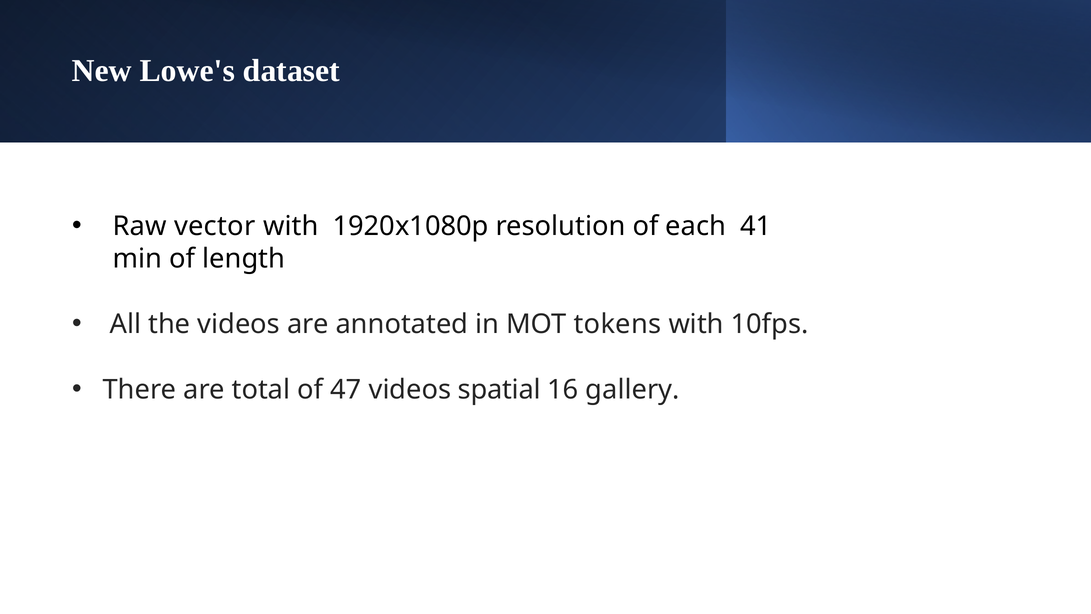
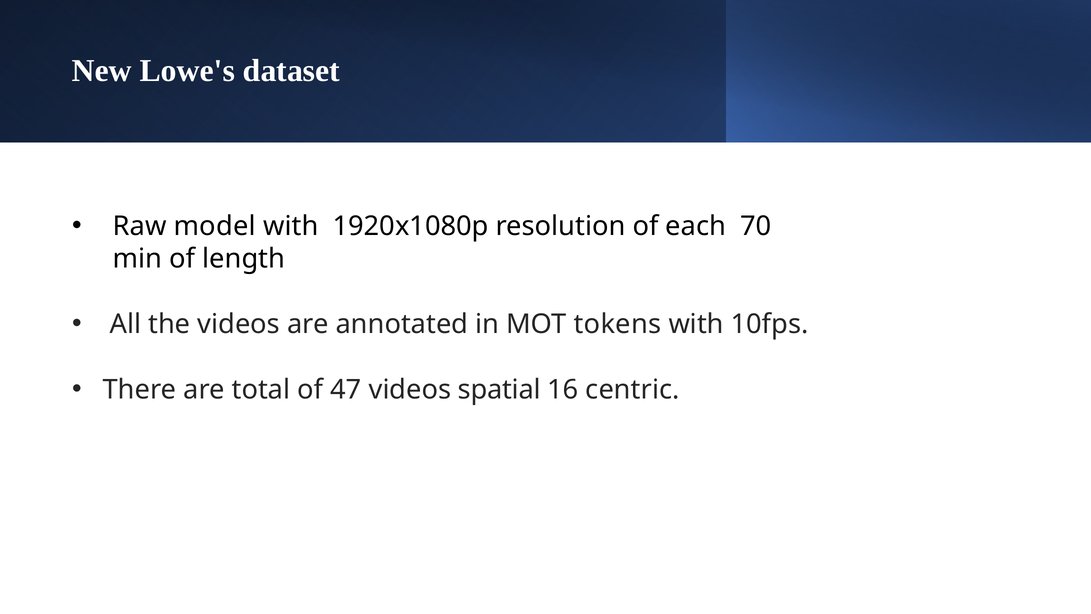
vector: vector -> model
41: 41 -> 70
gallery: gallery -> centric
